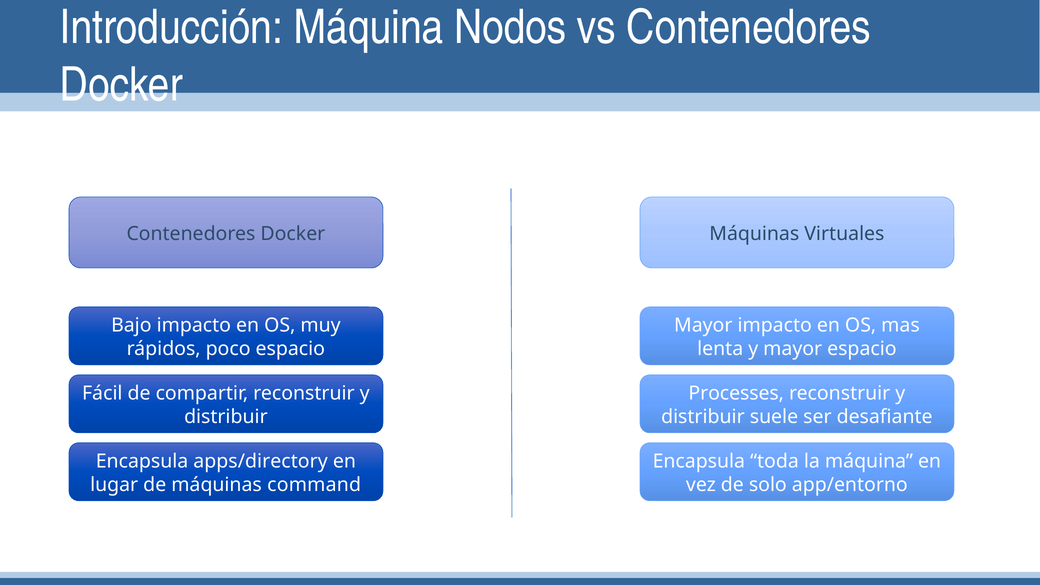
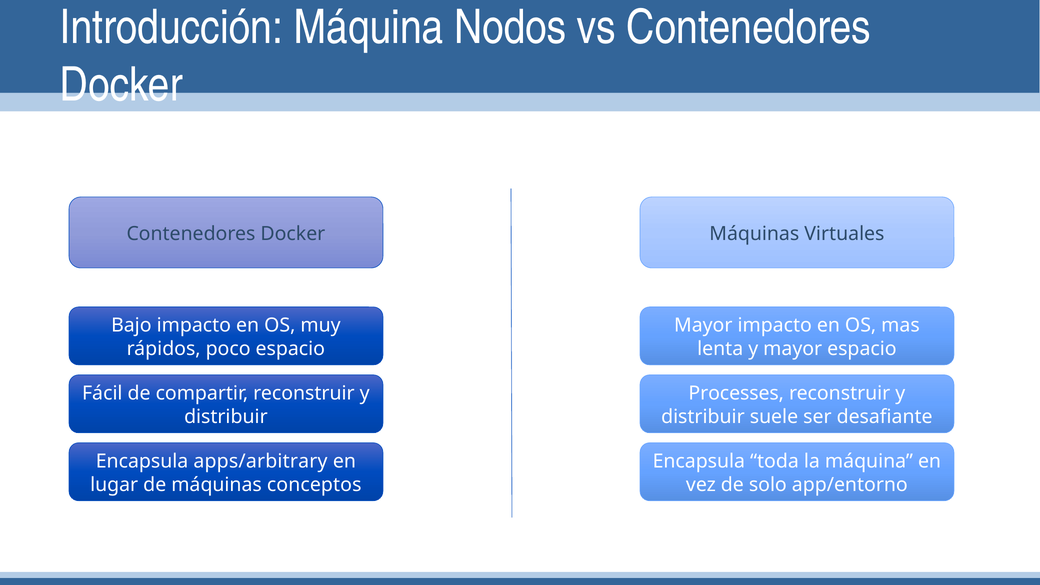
apps/directory: apps/directory -> apps/arbitrary
command: command -> conceptos
